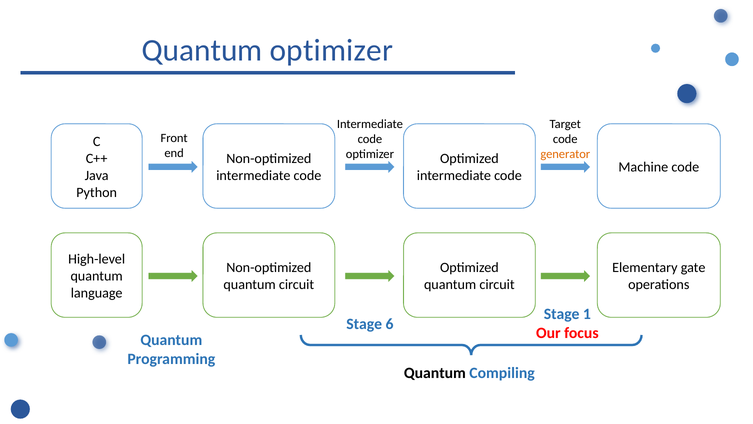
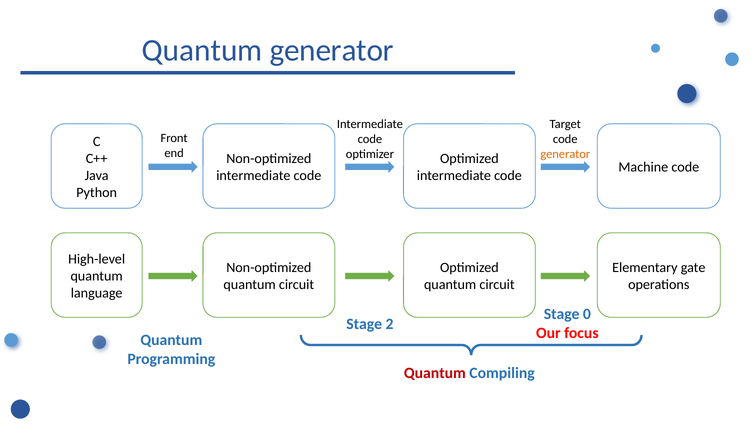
Quantum optimizer: optimizer -> generator
1: 1 -> 0
6: 6 -> 2
Quantum at (435, 373) colour: black -> red
